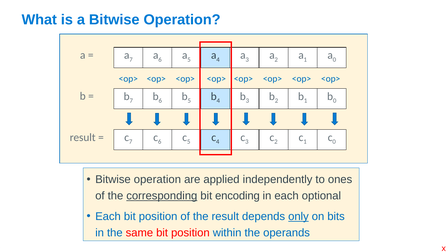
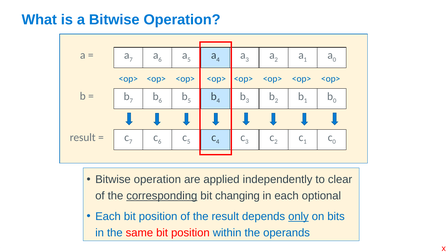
ones: ones -> clear
encoding: encoding -> changing
